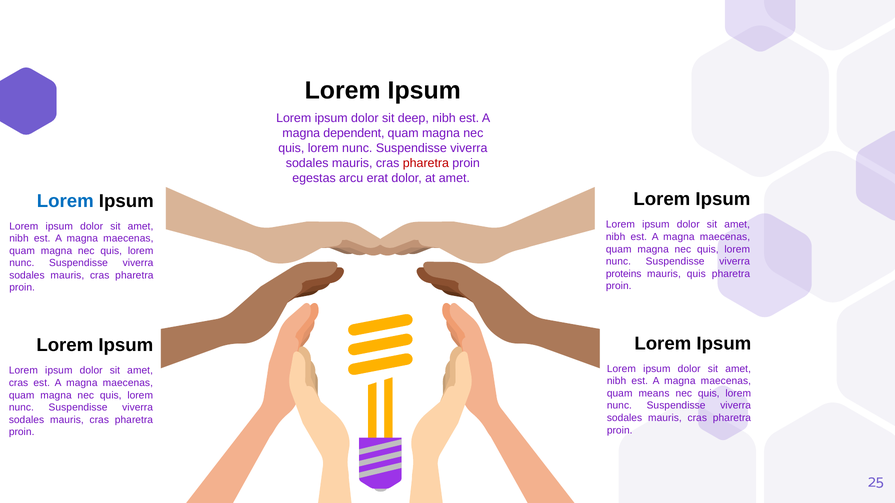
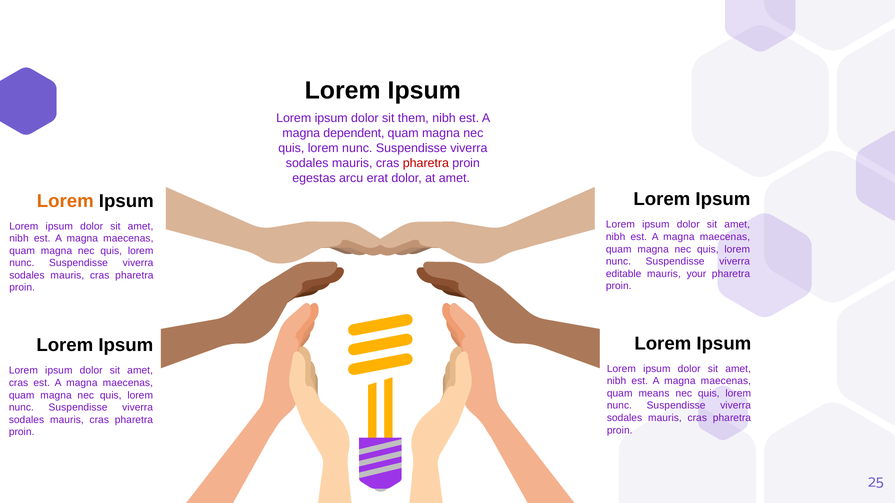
deep: deep -> them
Lorem at (65, 201) colour: blue -> orange
proteins: proteins -> editable
mauris quis: quis -> your
